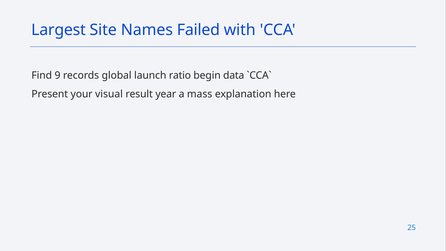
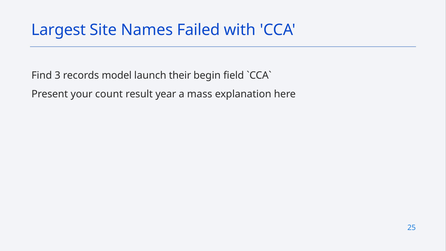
9: 9 -> 3
global: global -> model
ratio: ratio -> their
data: data -> field
visual: visual -> count
